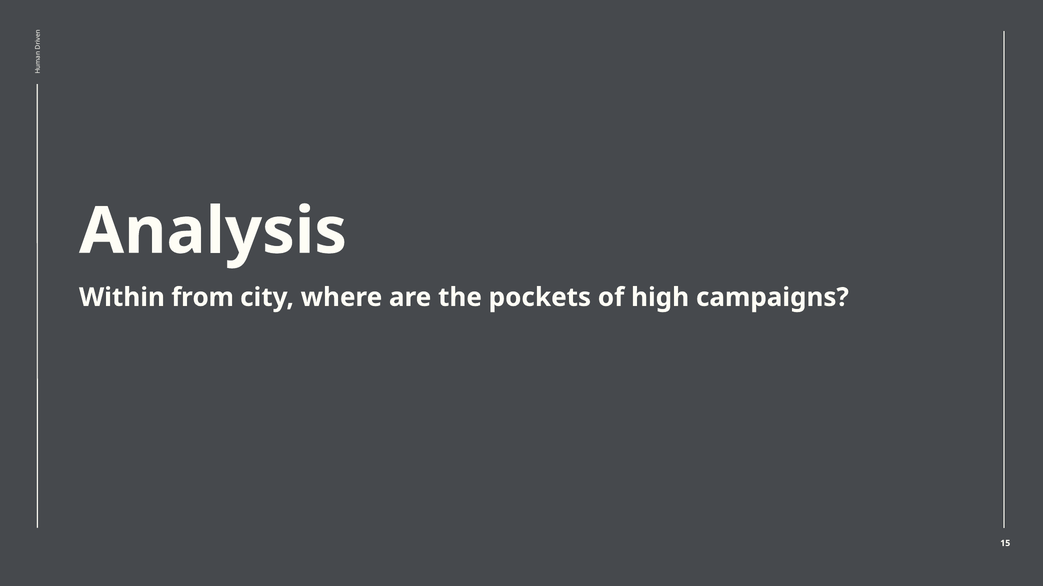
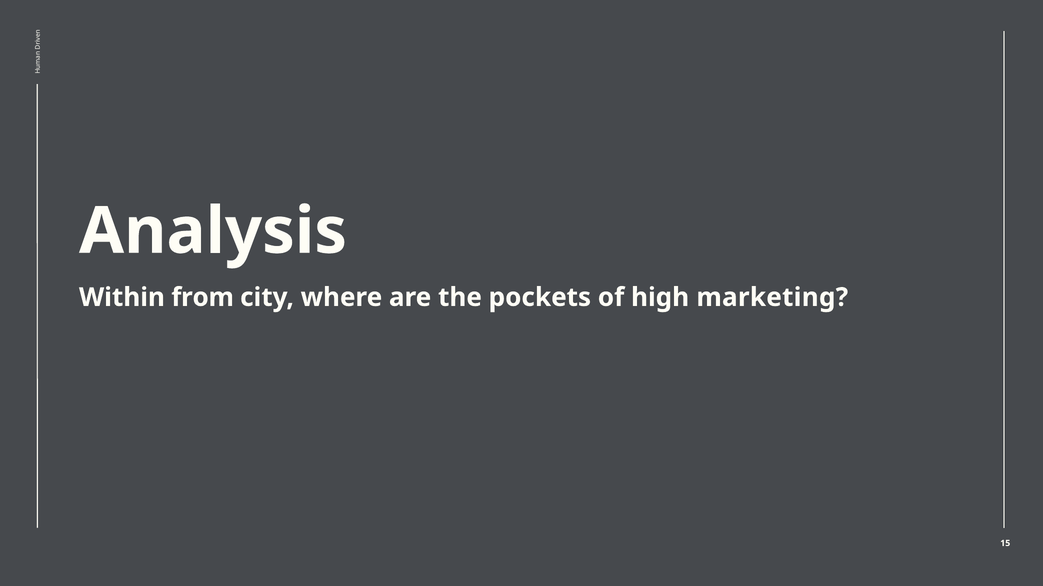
campaigns: campaigns -> marketing
